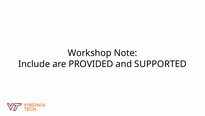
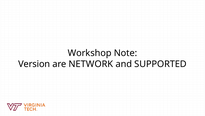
Include: Include -> Version
PROVIDED: PROVIDED -> NETWORK
